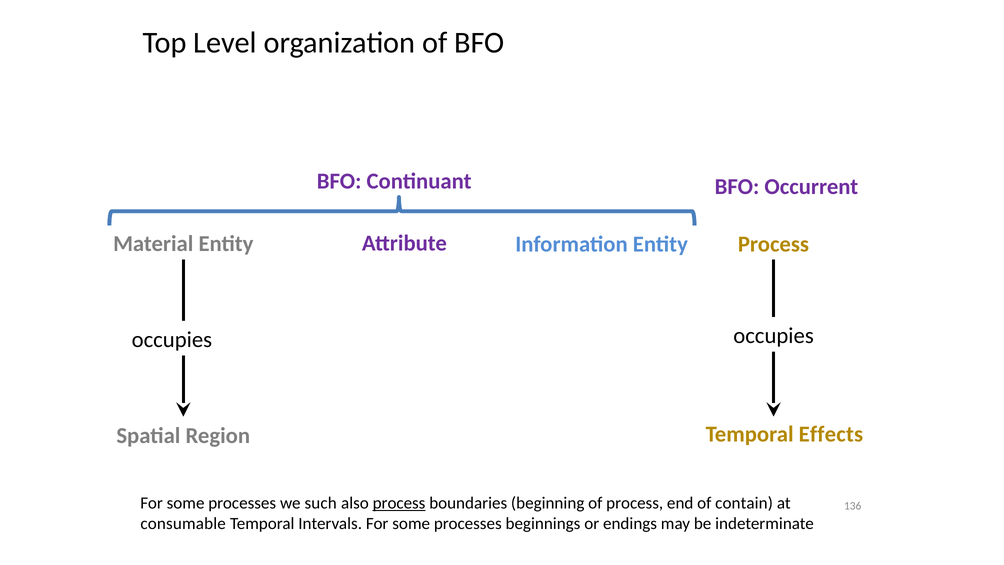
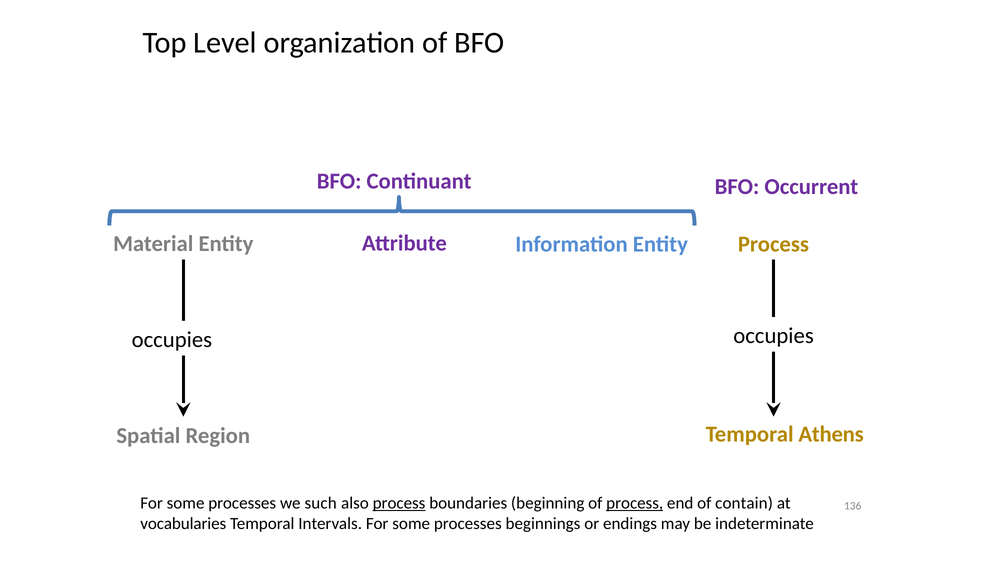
Effects: Effects -> Athens
process at (635, 503) underline: none -> present
consumable: consumable -> vocabularies
